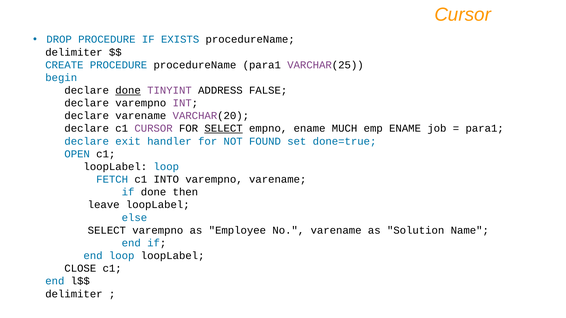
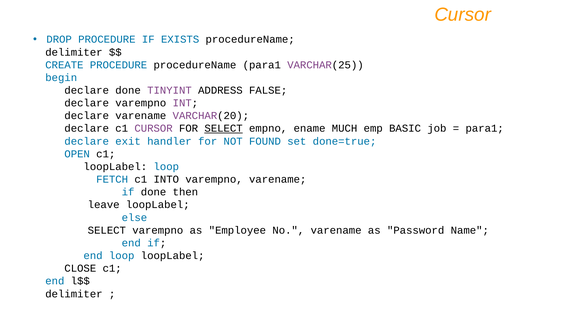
done at (128, 90) underline: present -> none
emp ENAME: ENAME -> BASIC
Solution: Solution -> Password
